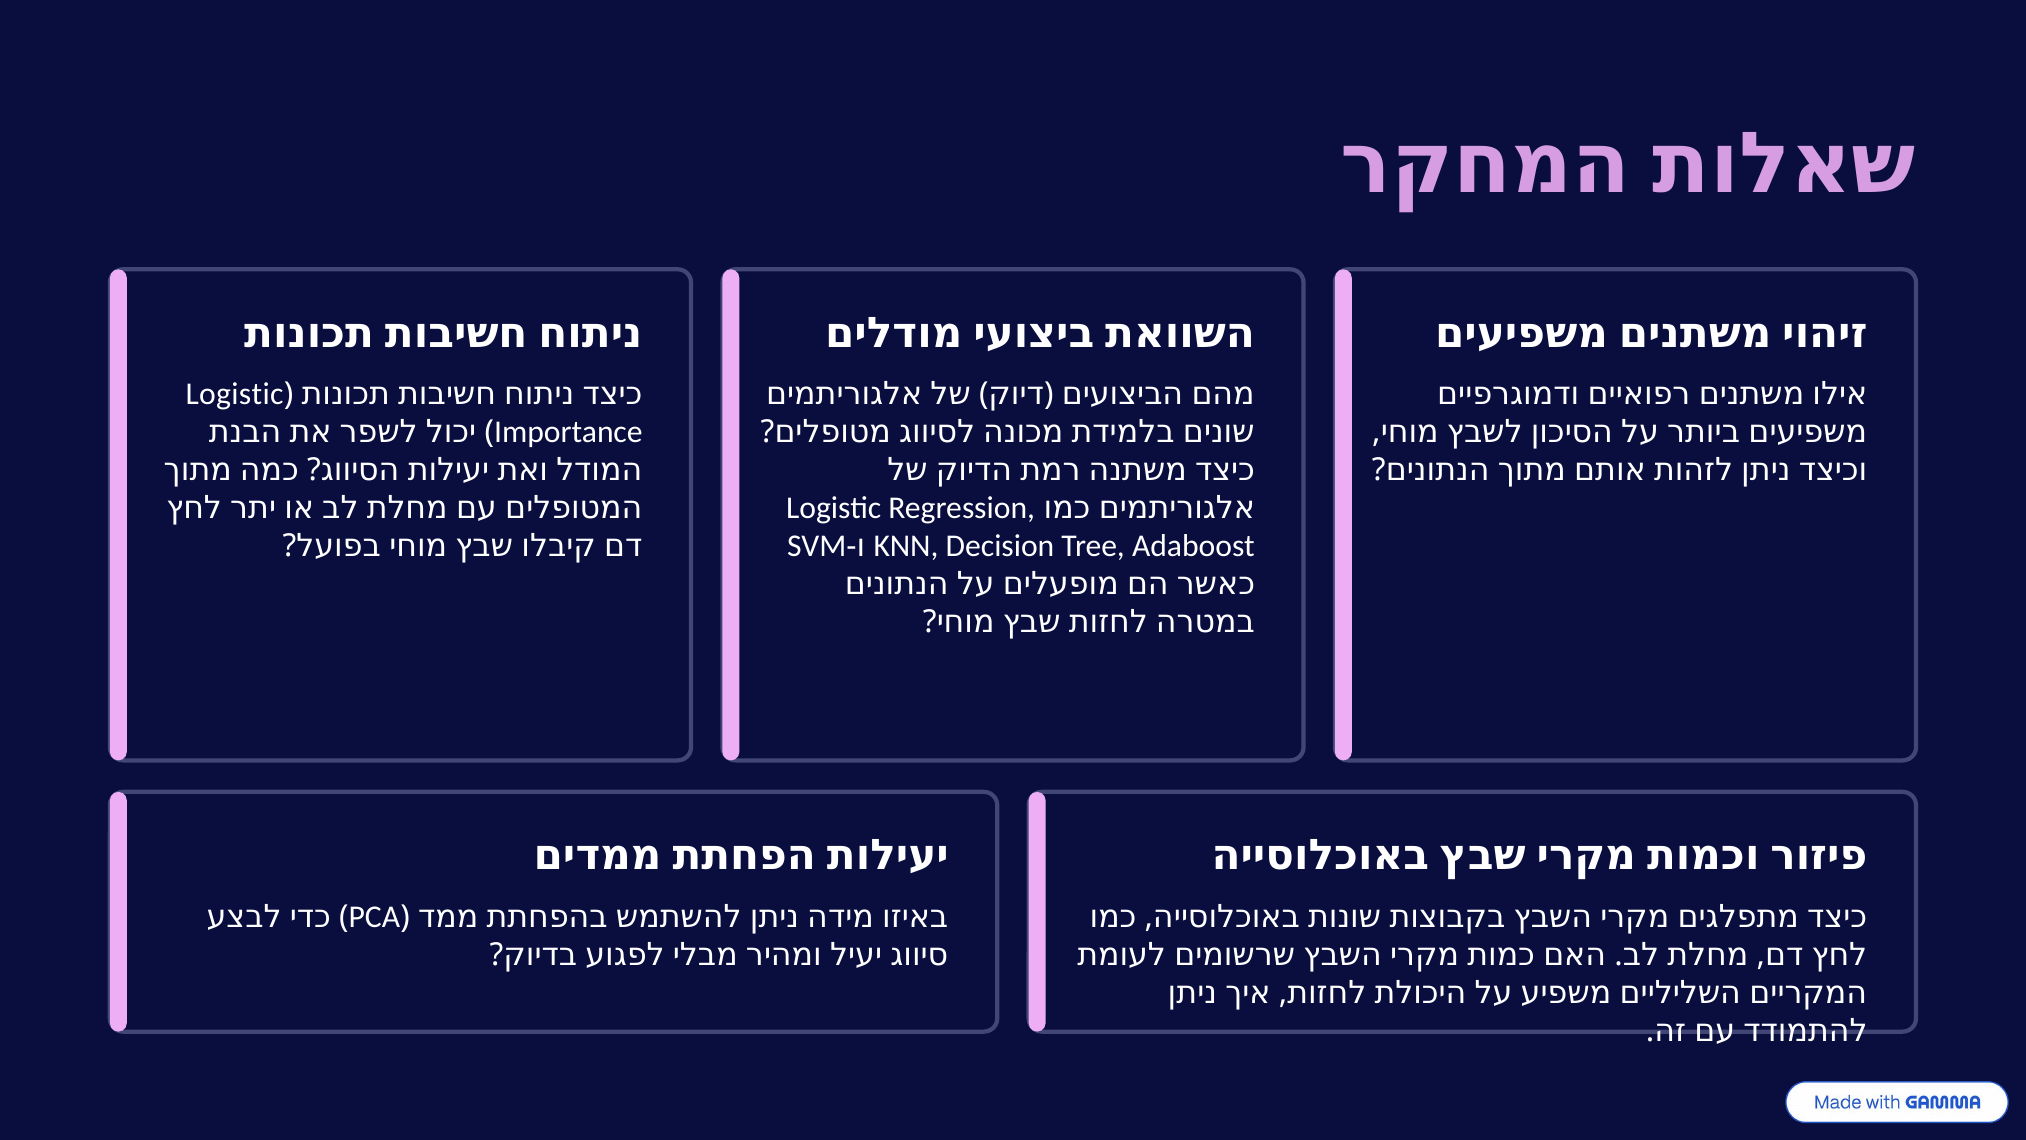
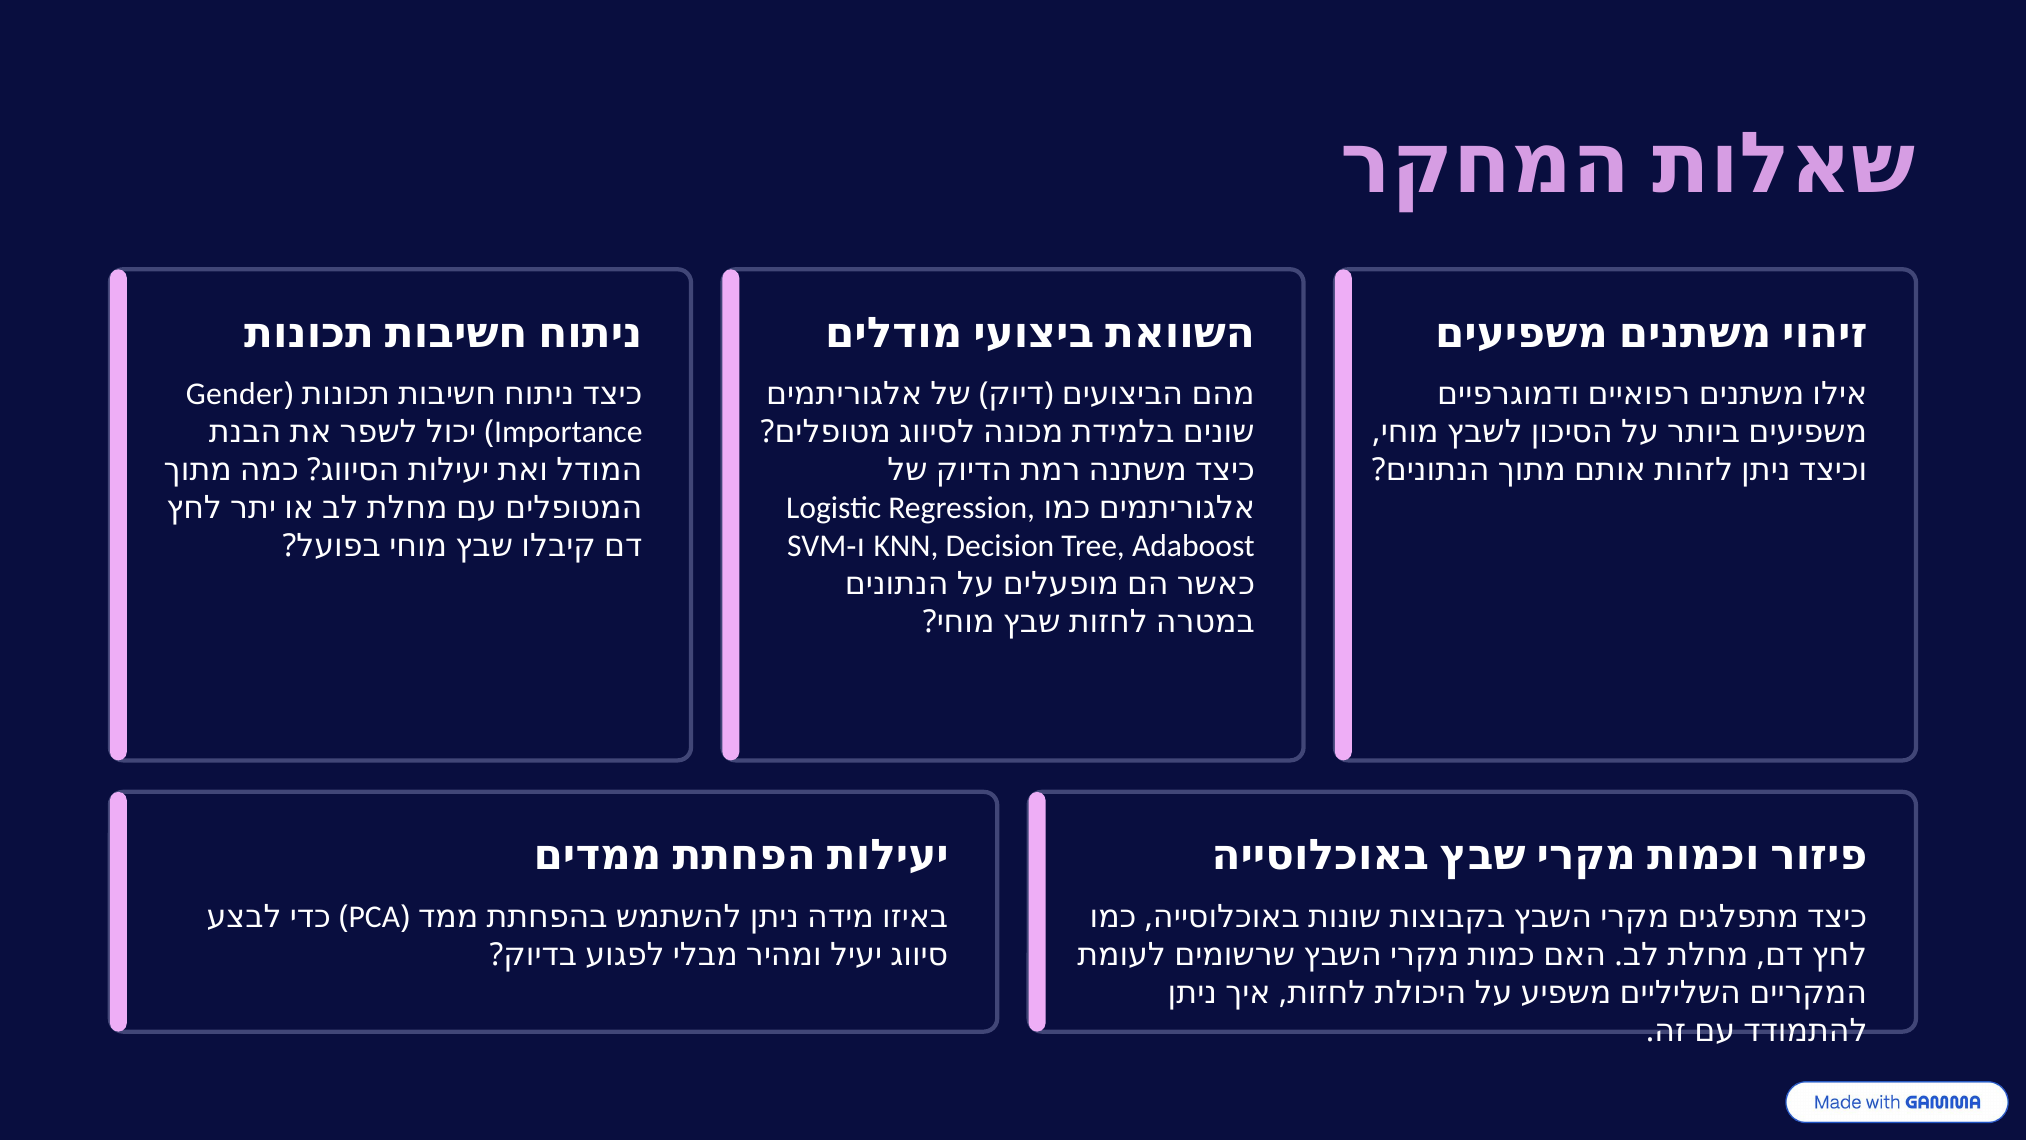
Logistic at (235, 394): Logistic -> Gender
